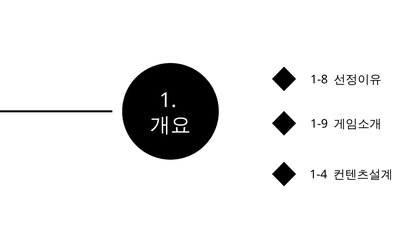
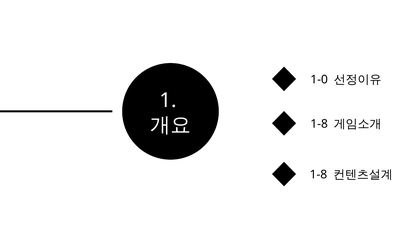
1-8: 1-8 -> 1-0
1-9 at (319, 124): 1-9 -> 1-8
1-4 at (318, 175): 1-4 -> 1-8
